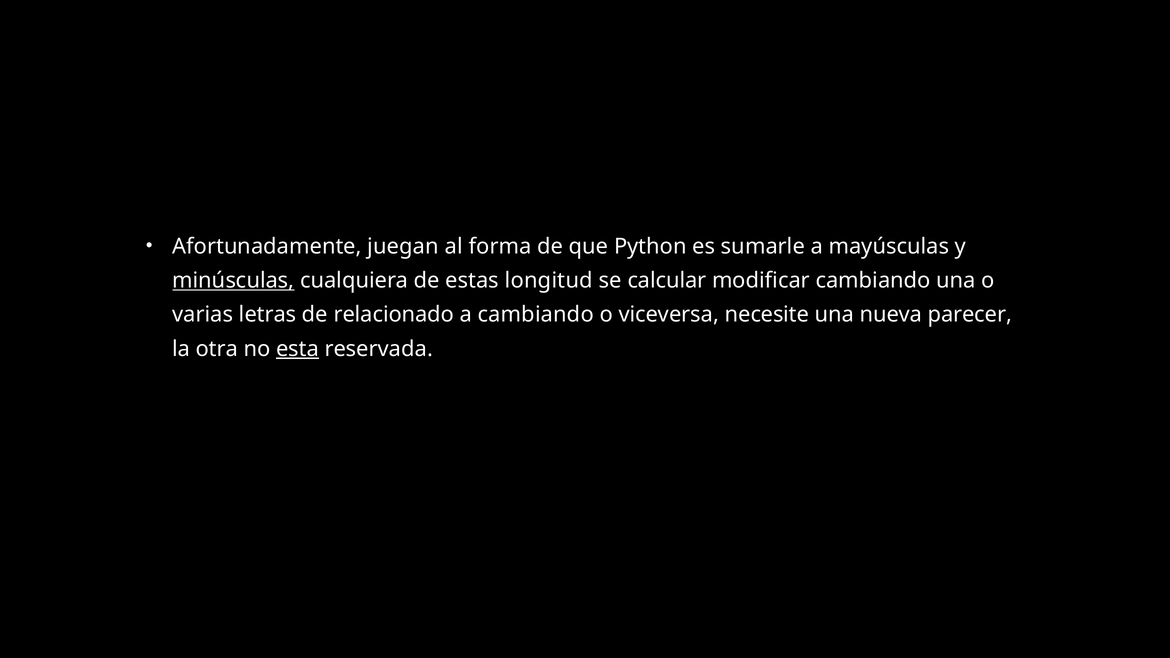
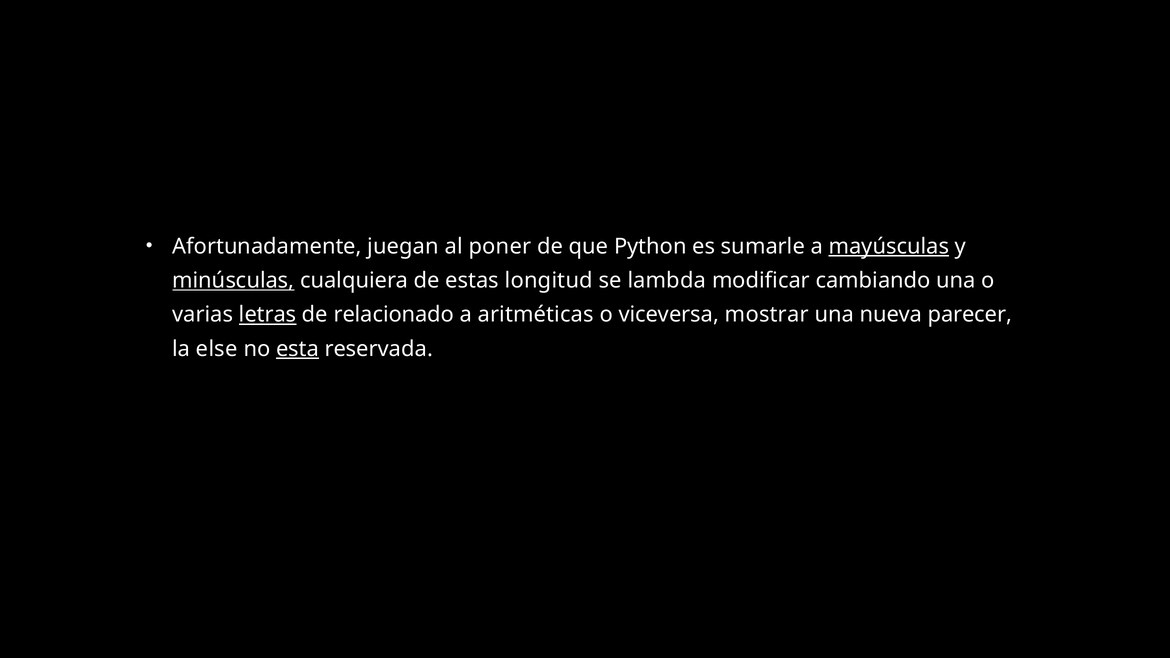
forma: forma -> poner
mayúsculas underline: none -> present
calcular: calcular -> lambda
letras underline: none -> present
a cambiando: cambiando -> aritméticas
necesite: necesite -> mostrar
otra: otra -> else
